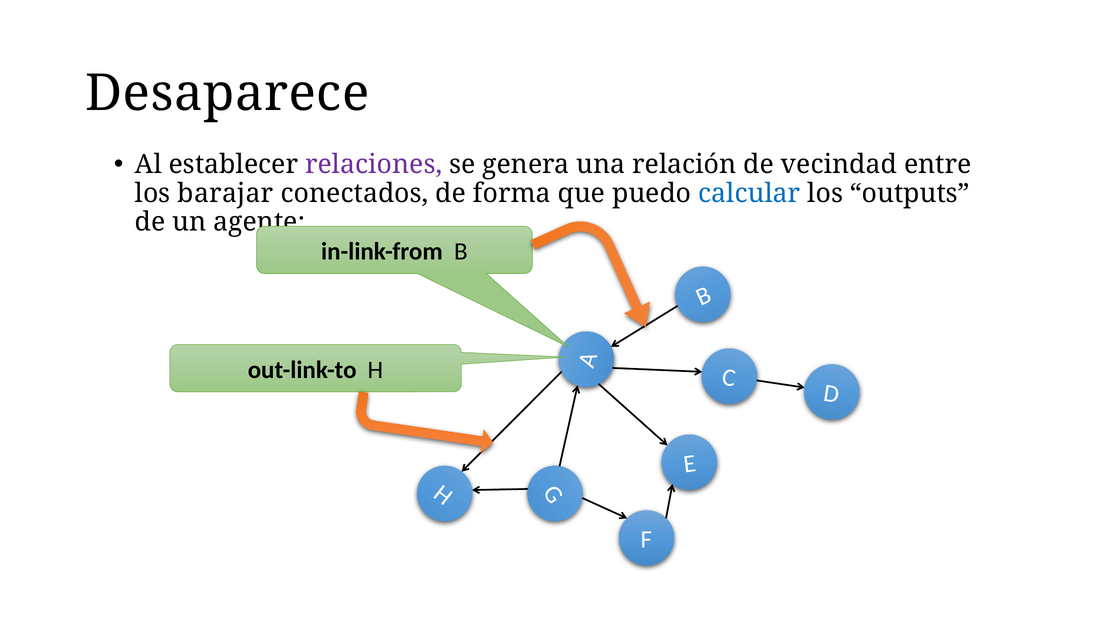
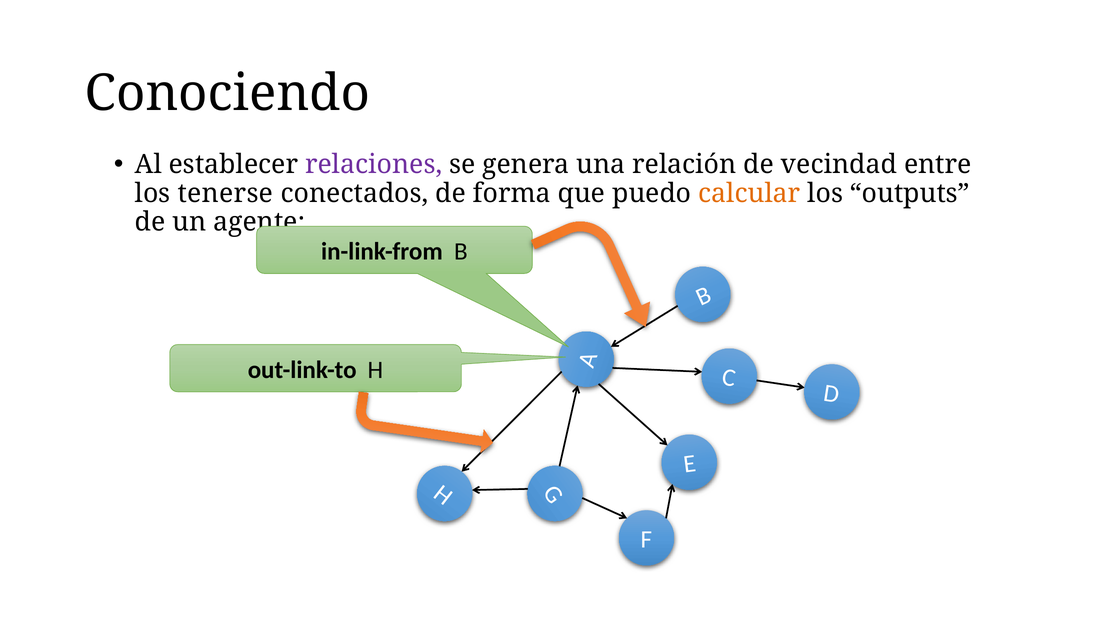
Desaparece: Desaparece -> Conociendo
barajar: barajar -> tenerse
calcular colour: blue -> orange
